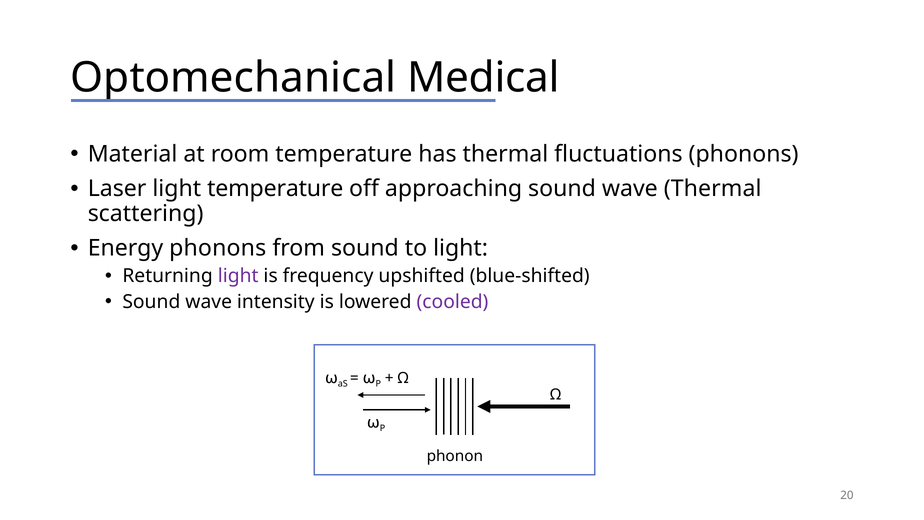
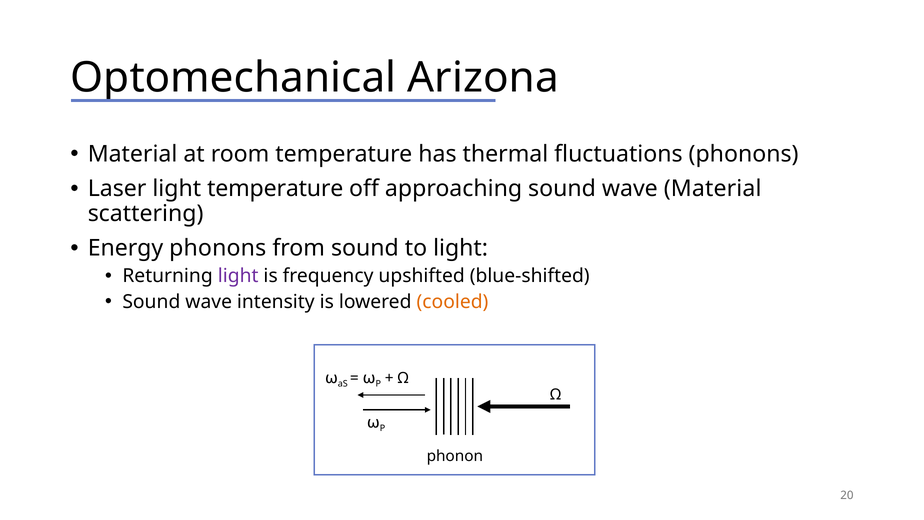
Medical: Medical -> Arizona
wave Thermal: Thermal -> Material
cooled colour: purple -> orange
